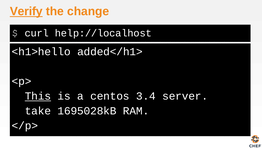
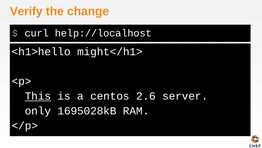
Verify underline: present -> none
added</h1>: added</h1> -> might</h1>
3.4: 3.4 -> 2.6
take: take -> only
